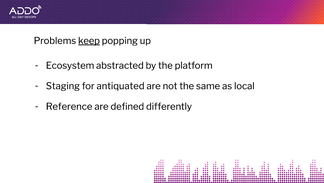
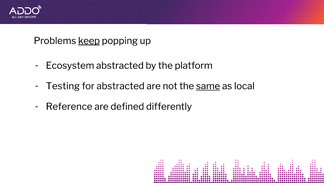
Staging: Staging -> Testing
for antiquated: antiquated -> abstracted
same underline: none -> present
